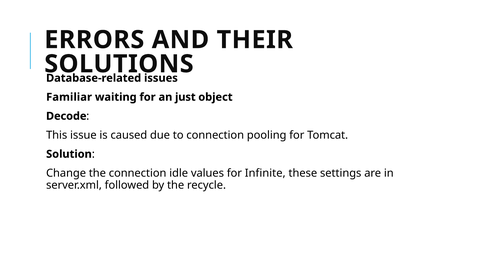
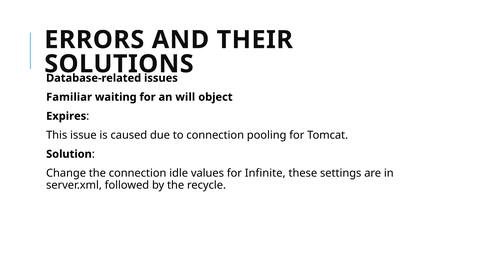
just: just -> will
Decode: Decode -> Expires
